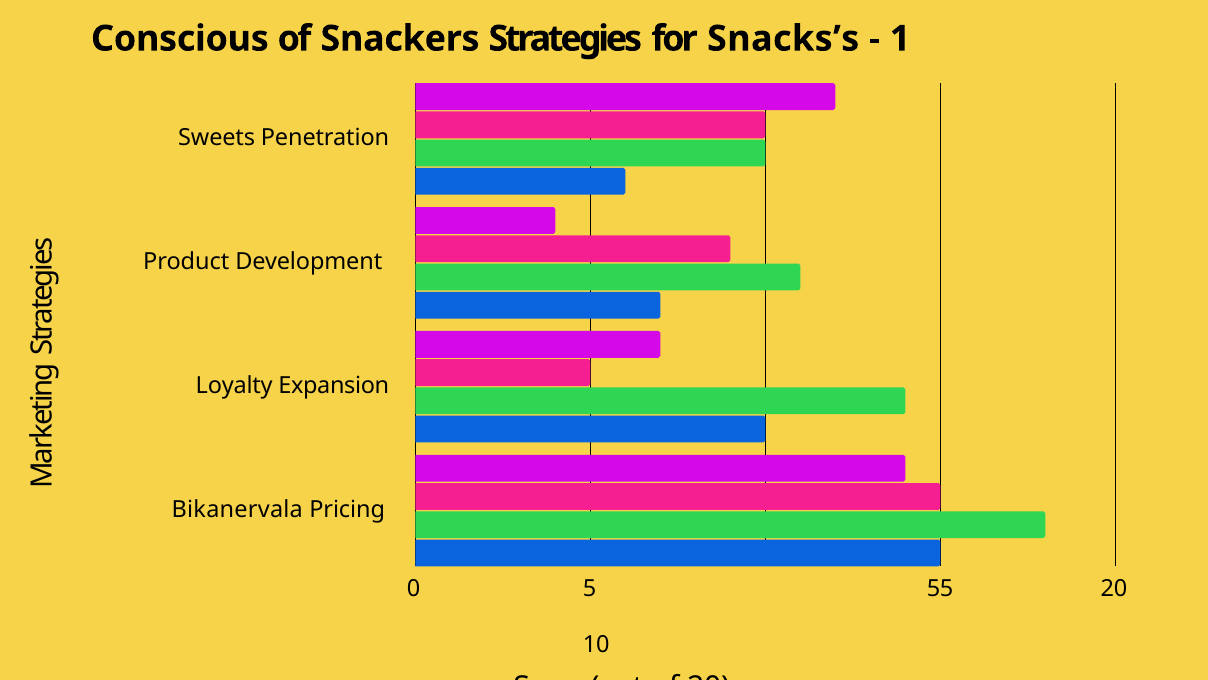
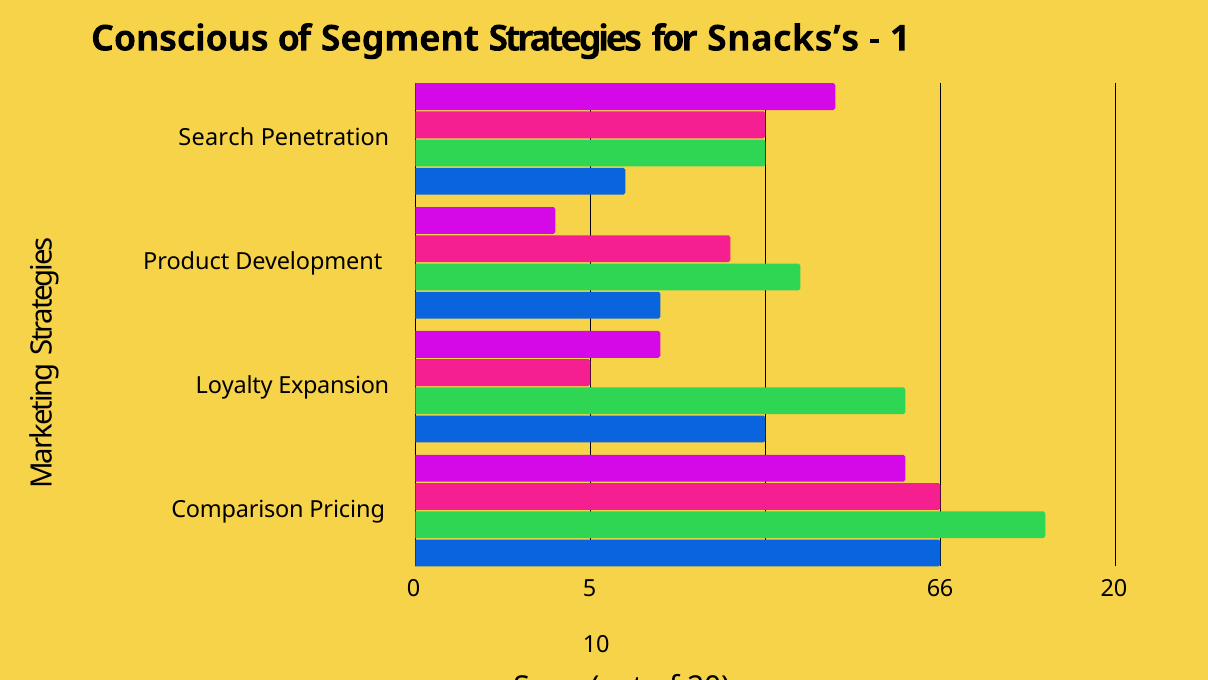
Snackers: Snackers -> Segment
Sweets: Sweets -> Search
Bikanervala: Bikanervala -> Comparison
55: 55 -> 66
